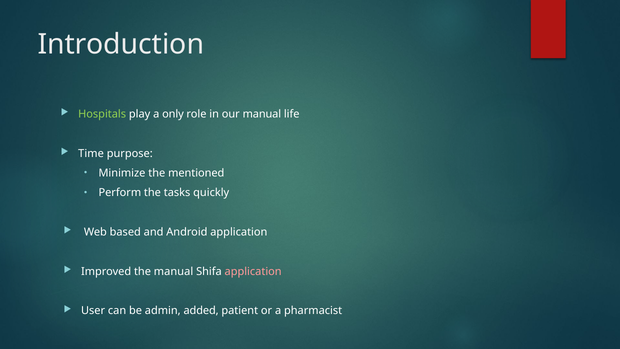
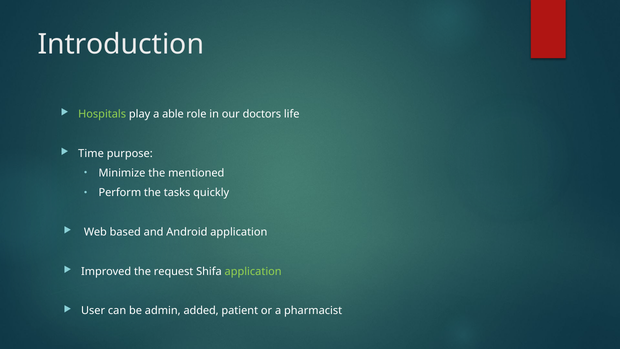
only: only -> able
our manual: manual -> doctors
the manual: manual -> request
application at (253, 271) colour: pink -> light green
